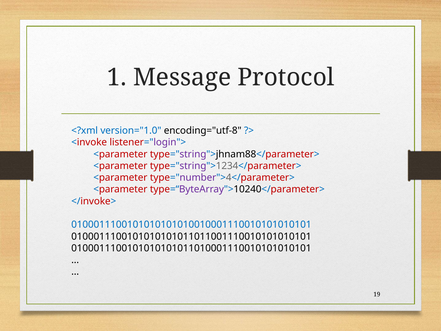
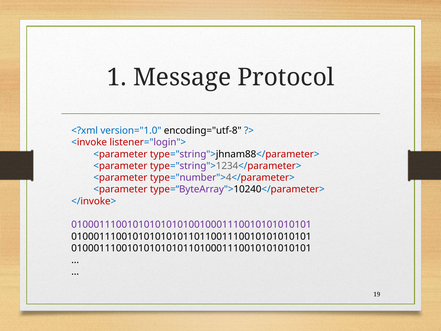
0100011100101010101010010001110010101010101 colour: blue -> purple
